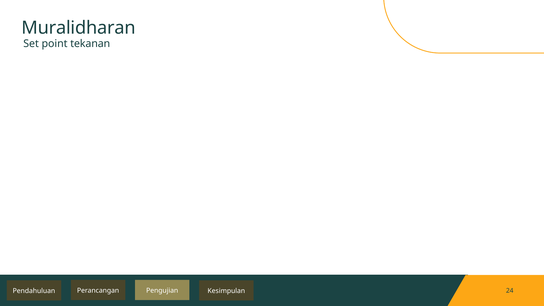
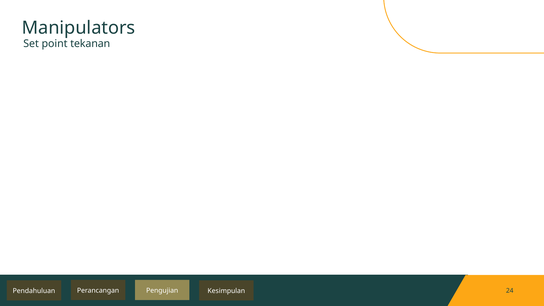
Muralidharan: Muralidharan -> Manipulators
